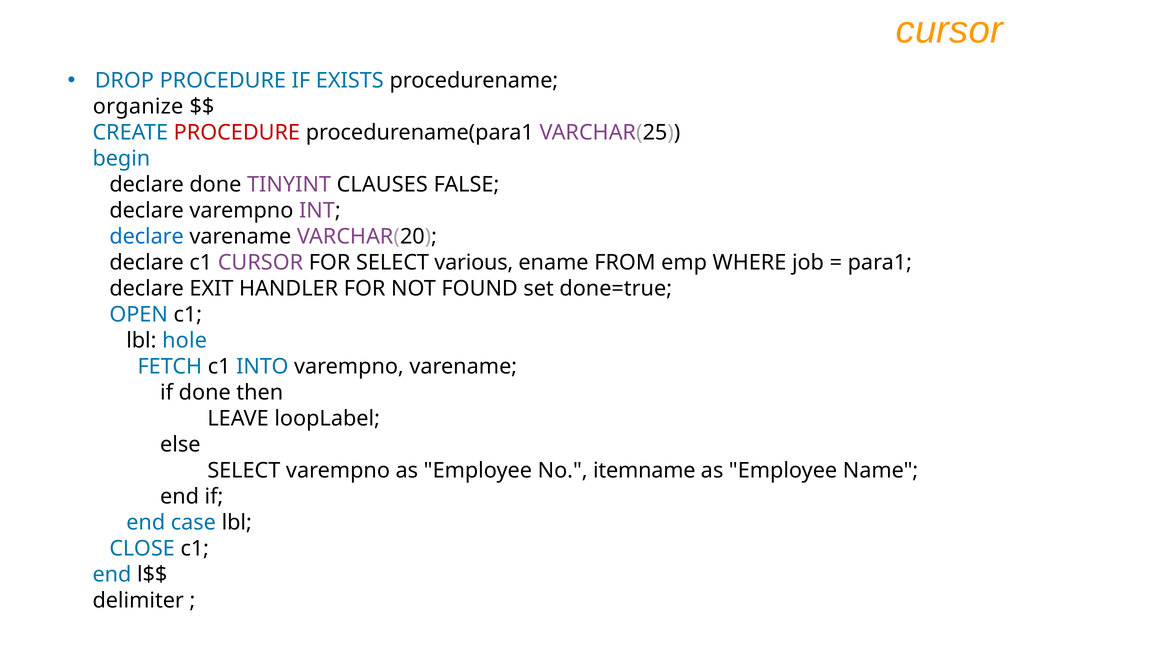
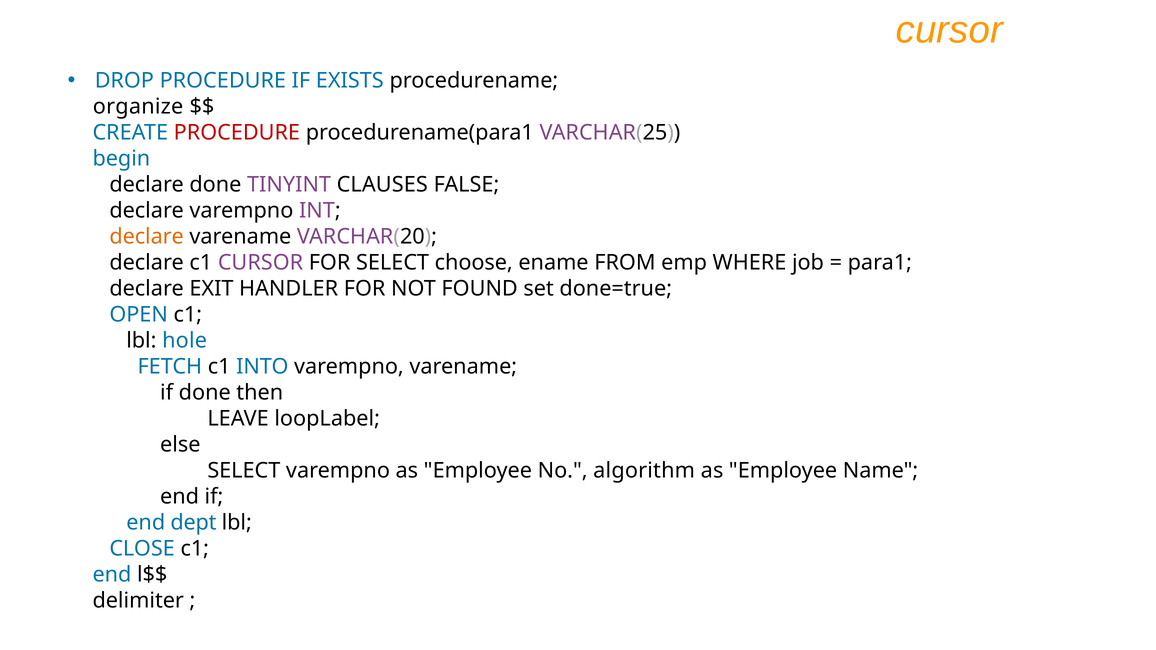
declare at (147, 237) colour: blue -> orange
various: various -> choose
itemname: itemname -> algorithm
case: case -> dept
